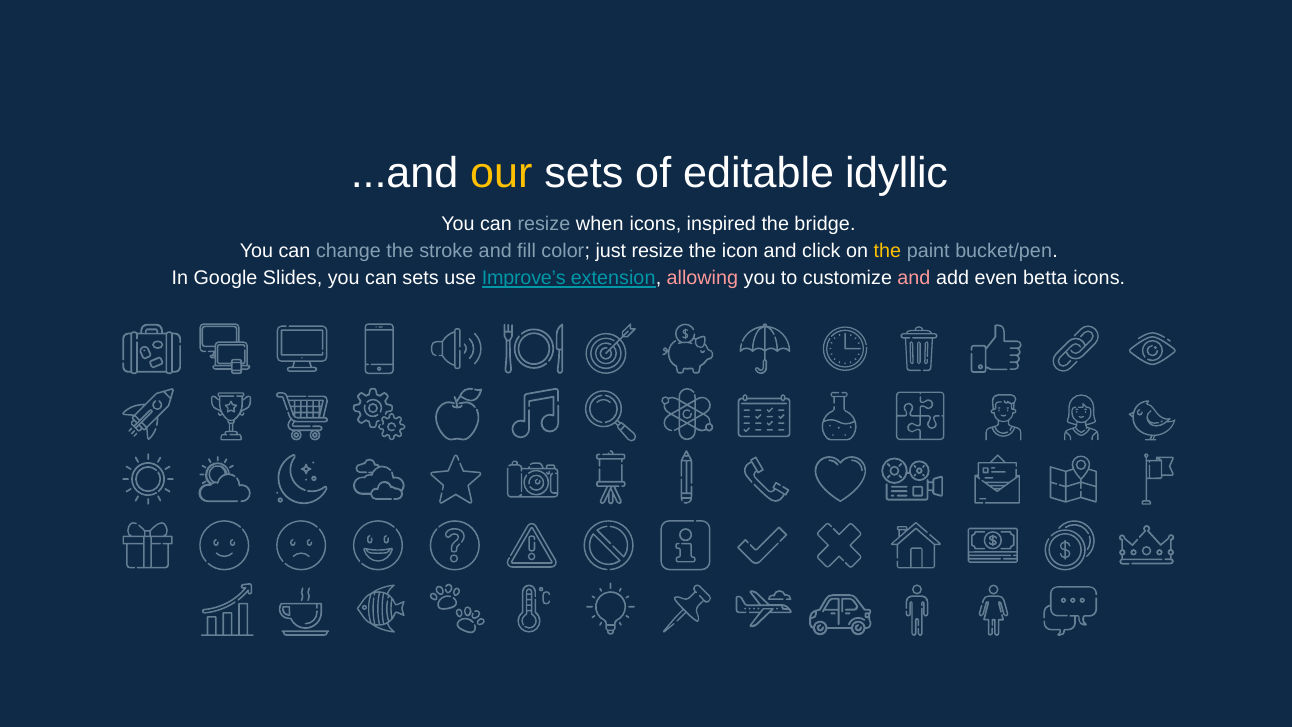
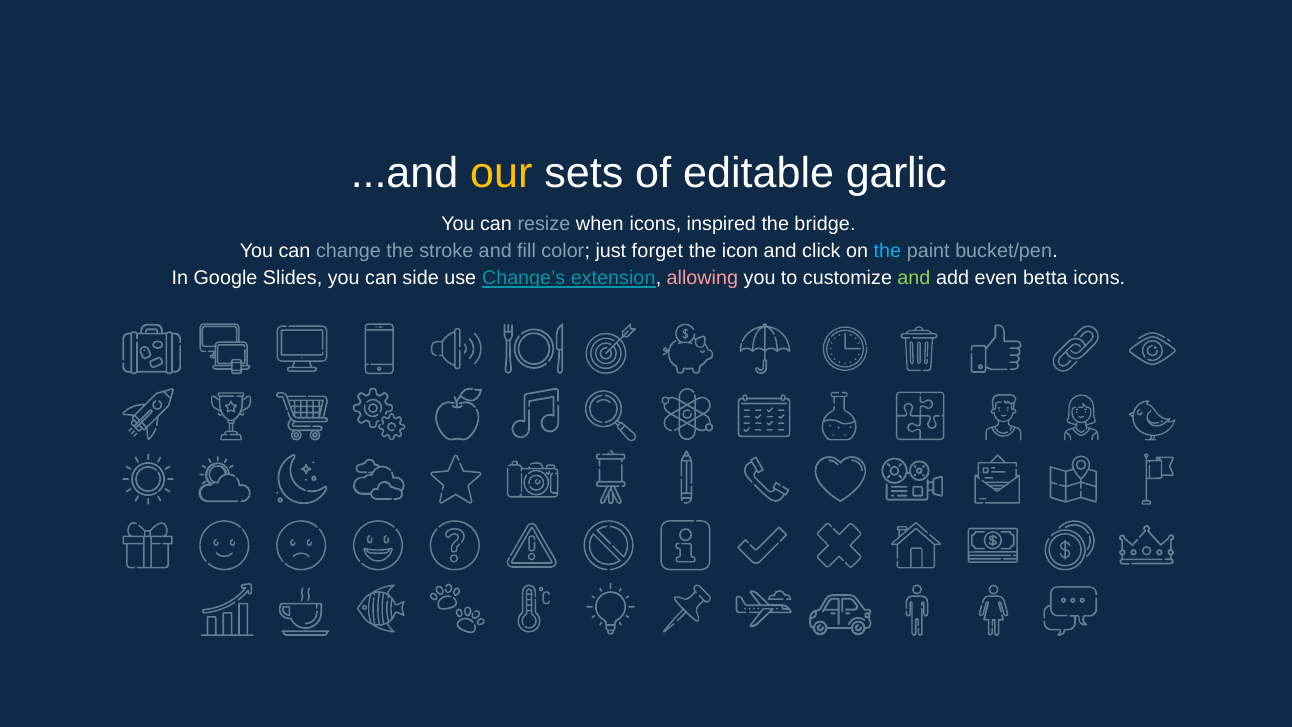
idyllic: idyllic -> garlic
just resize: resize -> forget
the at (887, 251) colour: yellow -> light blue
can sets: sets -> side
Improve’s: Improve’s -> Change’s
and at (914, 278) colour: pink -> light green
